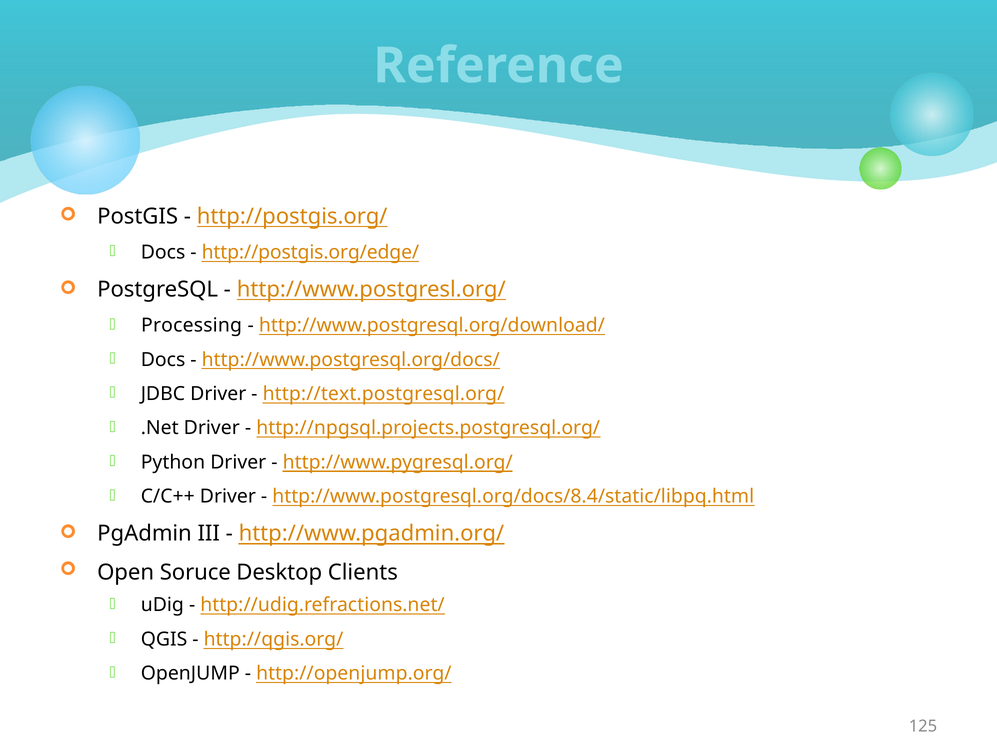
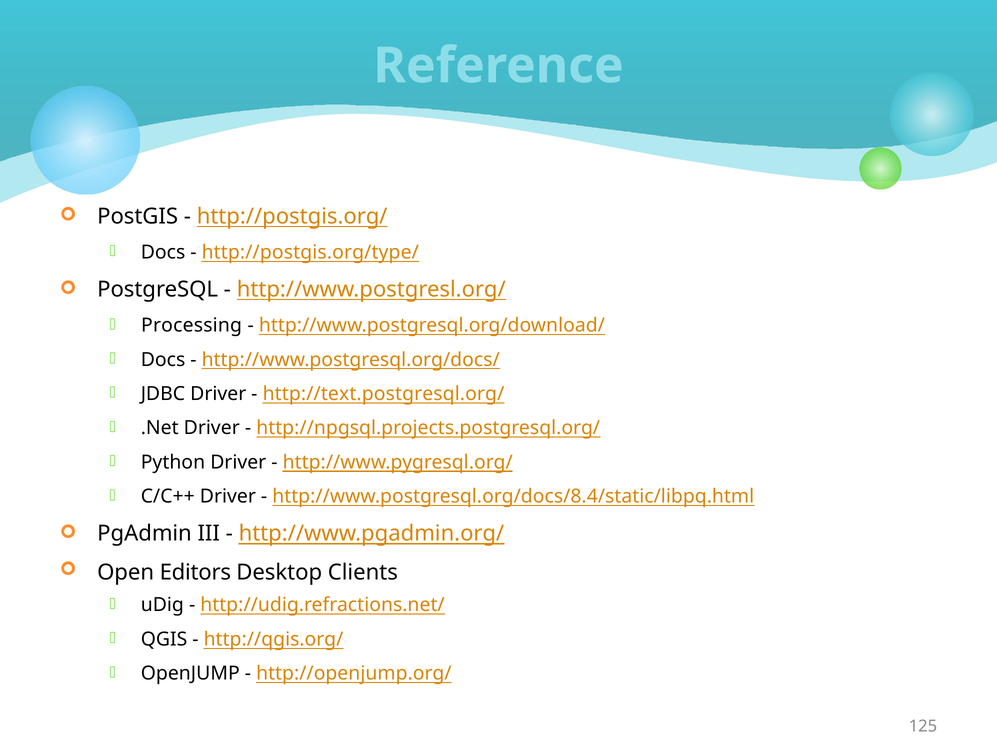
http://postgis.org/edge/: http://postgis.org/edge/ -> http://postgis.org/type/
Soruce: Soruce -> Editors
